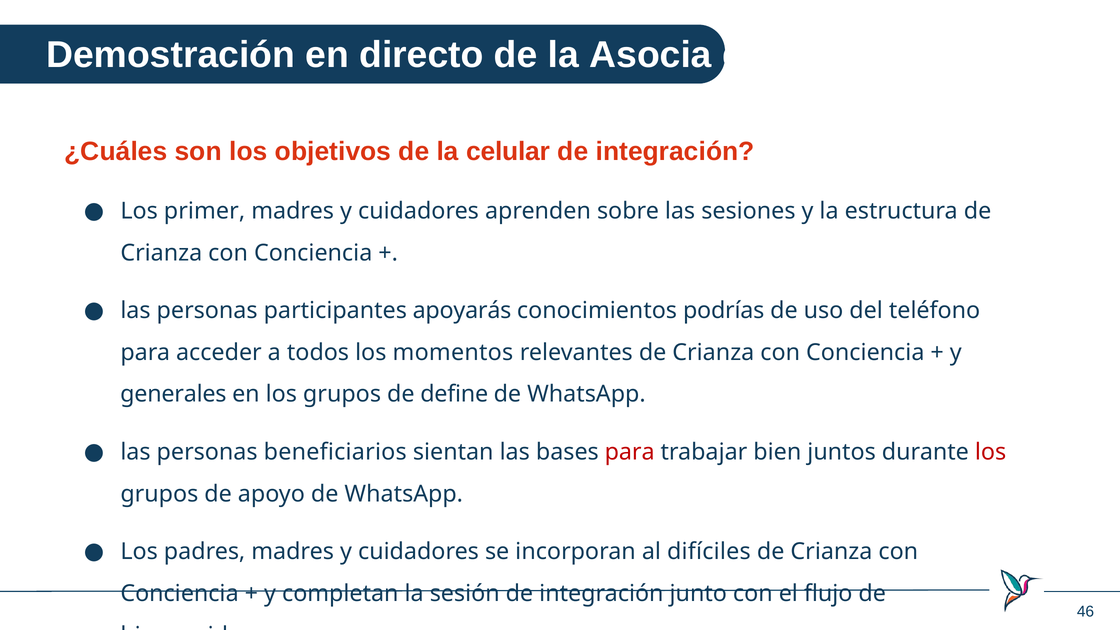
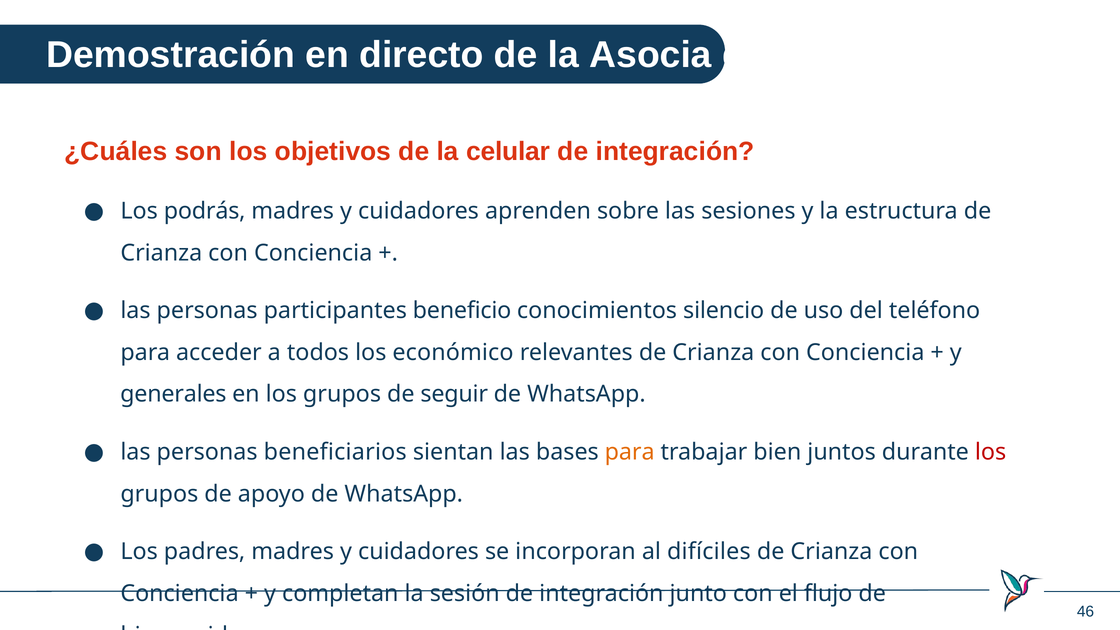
primer: primer -> podrás
apoyarás: apoyarás -> beneficio
podrías: podrías -> silencio
momentos: momentos -> económico
define: define -> seguir
para at (630, 452) colour: red -> orange
